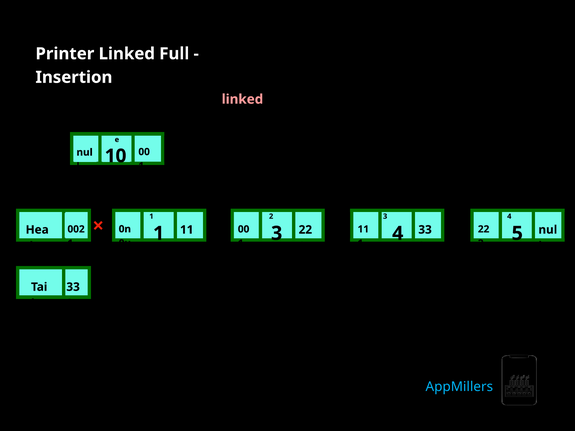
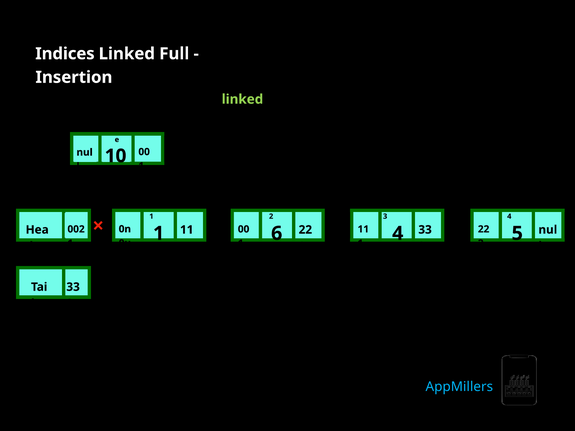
Printer: Printer -> Indices
linked at (242, 99) colour: pink -> light green
1 3: 3 -> 6
